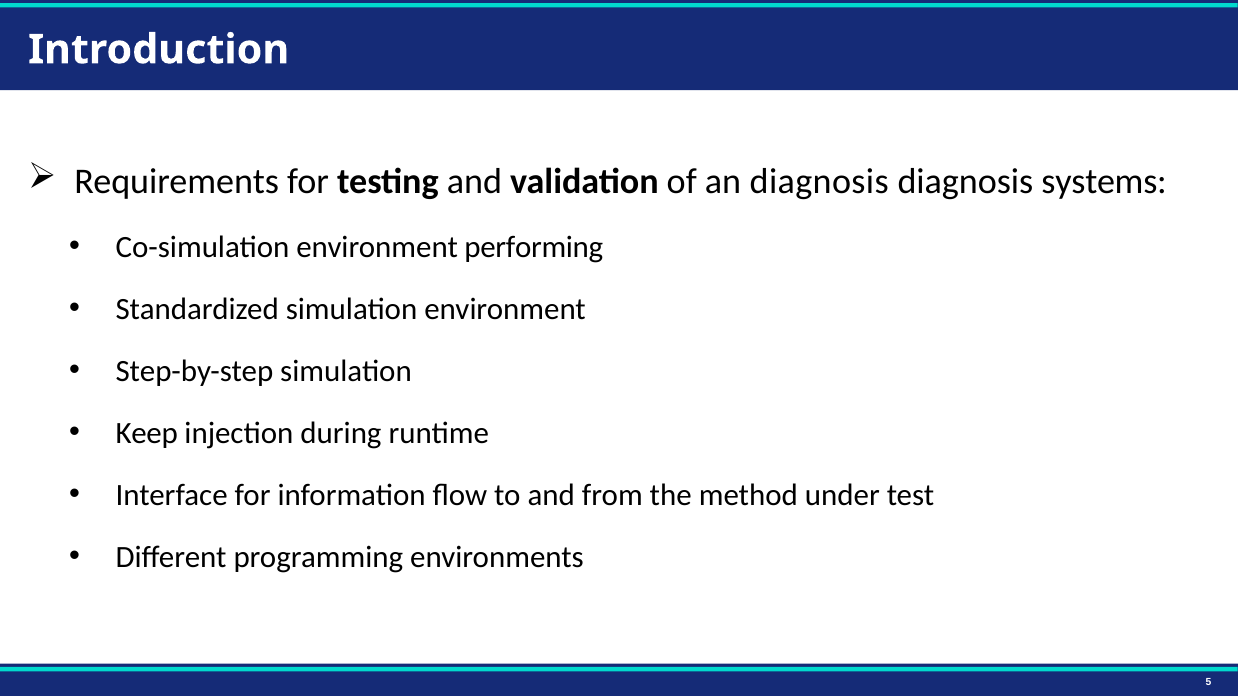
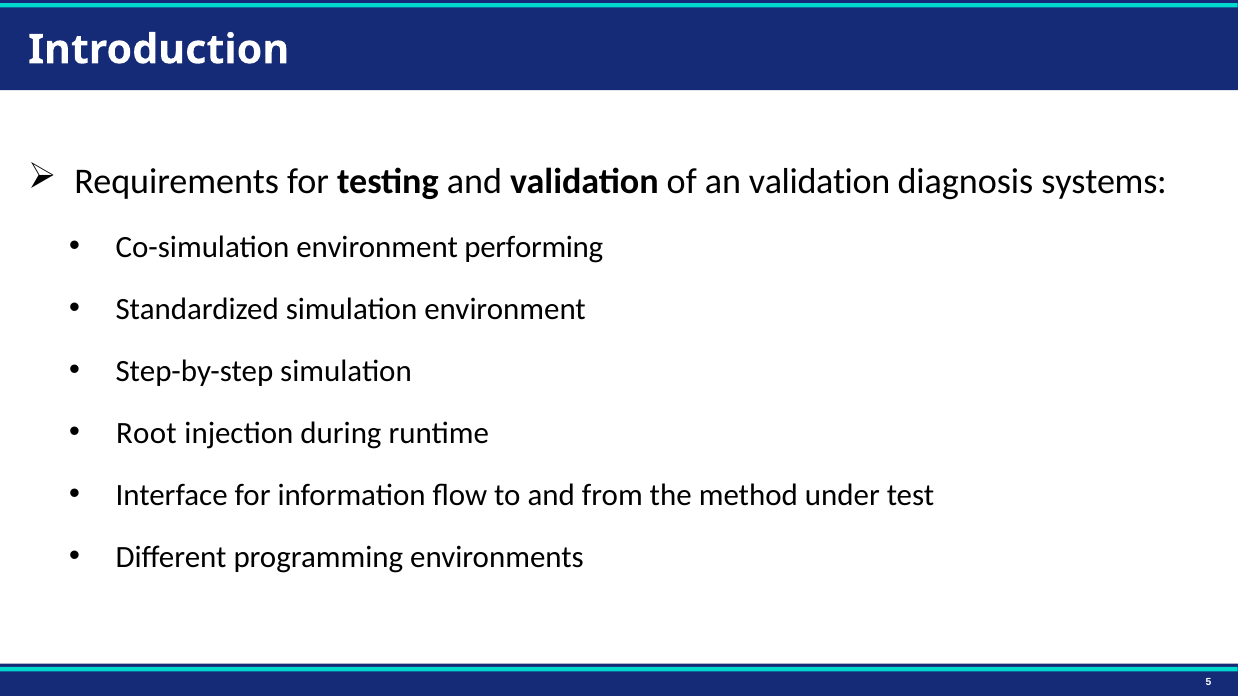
an diagnosis: diagnosis -> validation
Keep: Keep -> Root
